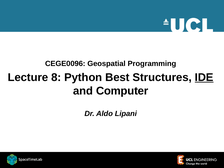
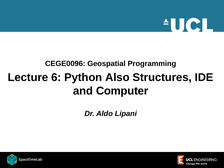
8: 8 -> 6
Best: Best -> Also
IDE underline: present -> none
